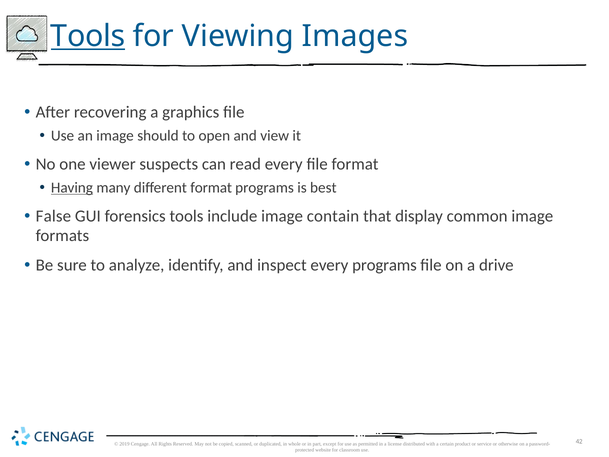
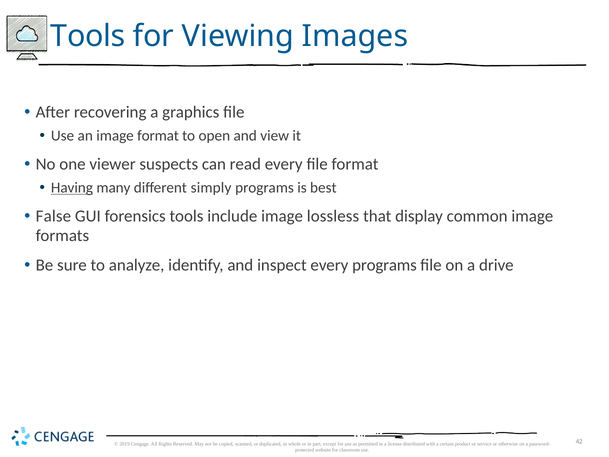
Tools at (88, 36) underline: present -> none
image should: should -> format
different format: format -> simply
contain: contain -> lossless
